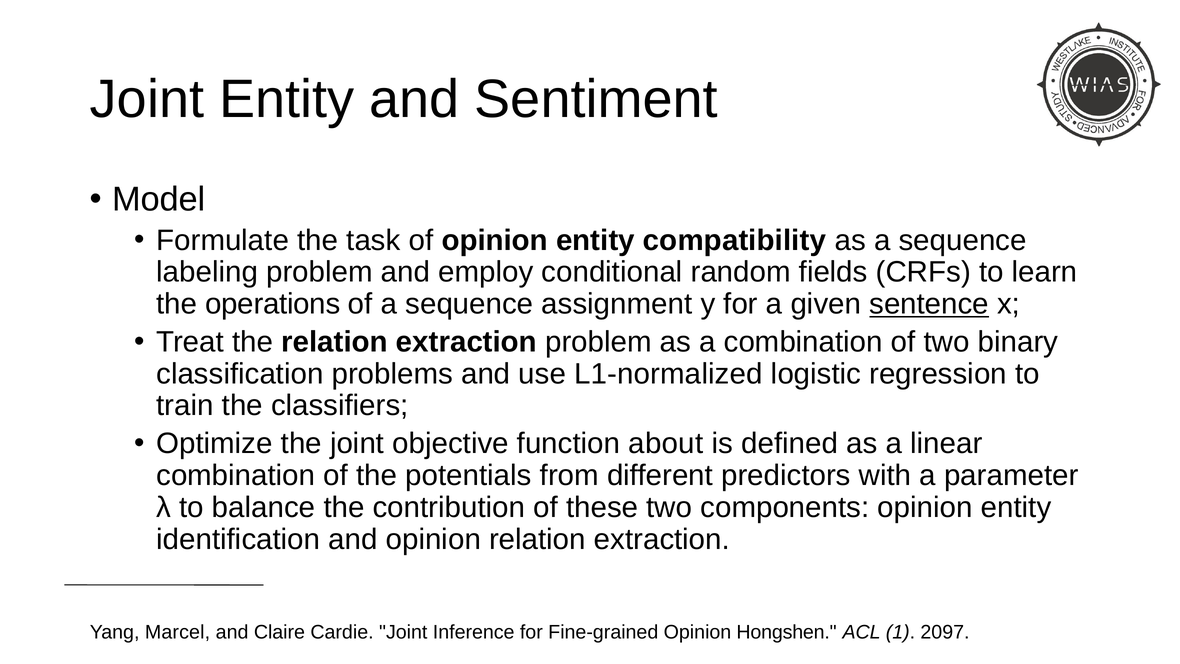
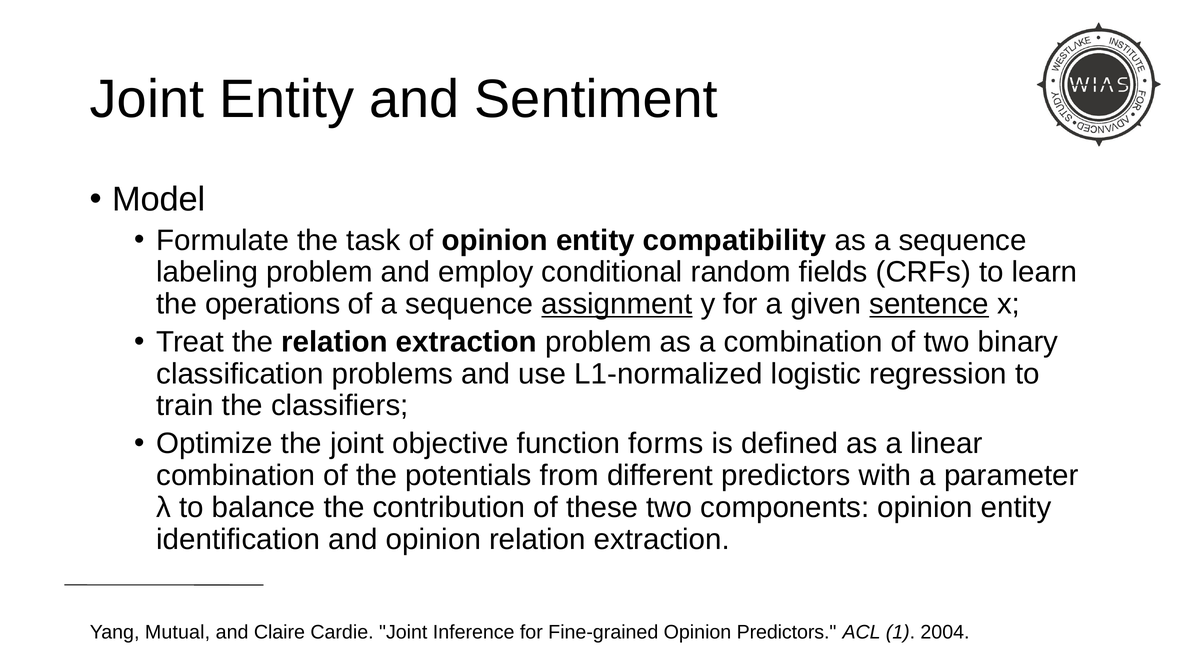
assignment underline: none -> present
about: about -> forms
Marcel: Marcel -> Mutual
Opinion Hongshen: Hongshen -> Predictors
2097: 2097 -> 2004
